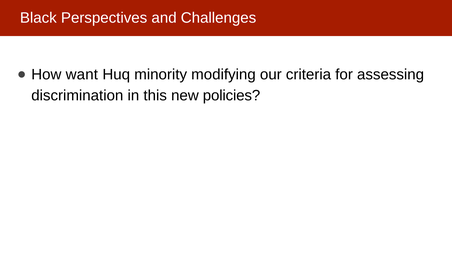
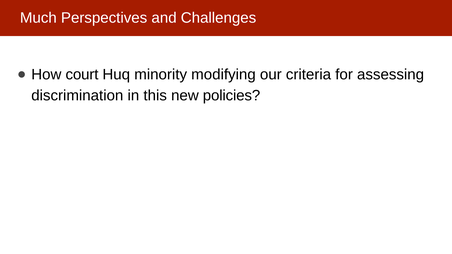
Black: Black -> Much
want: want -> court
